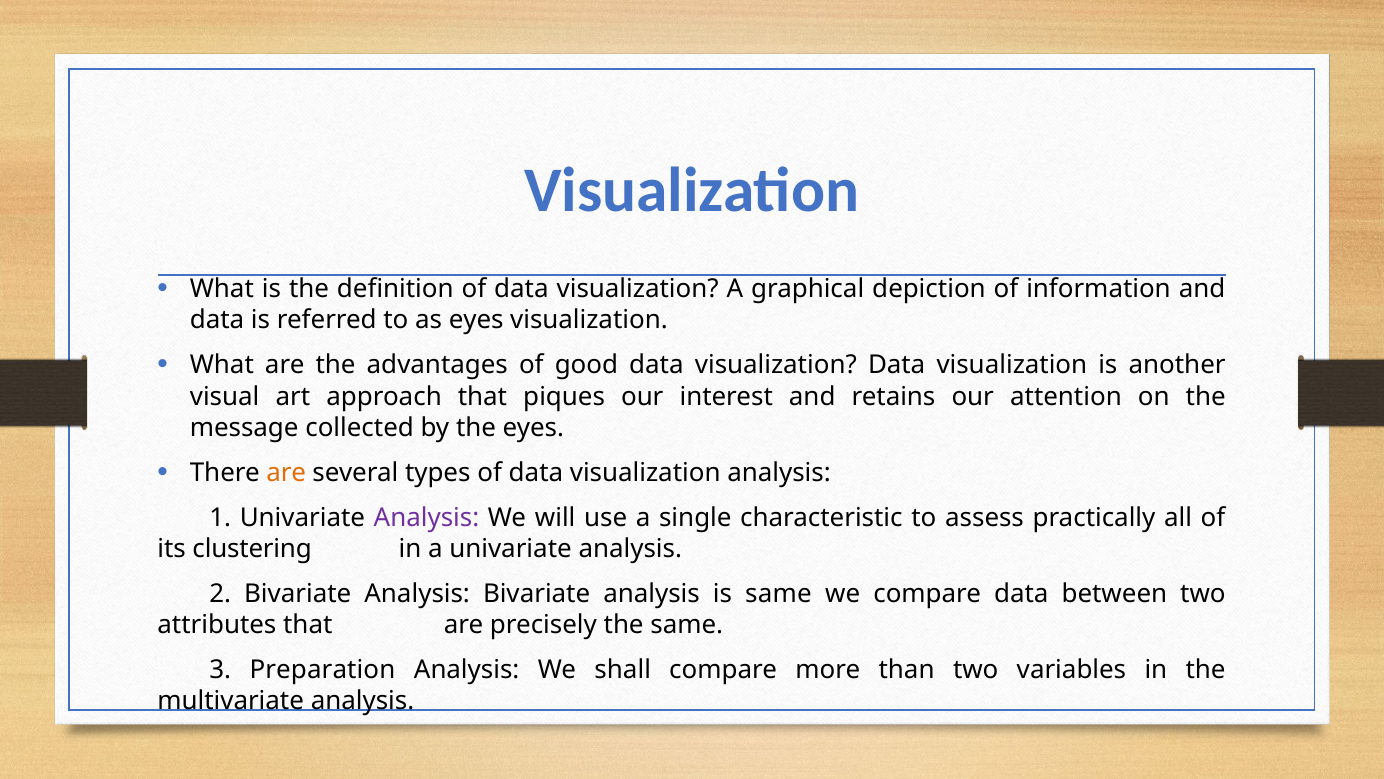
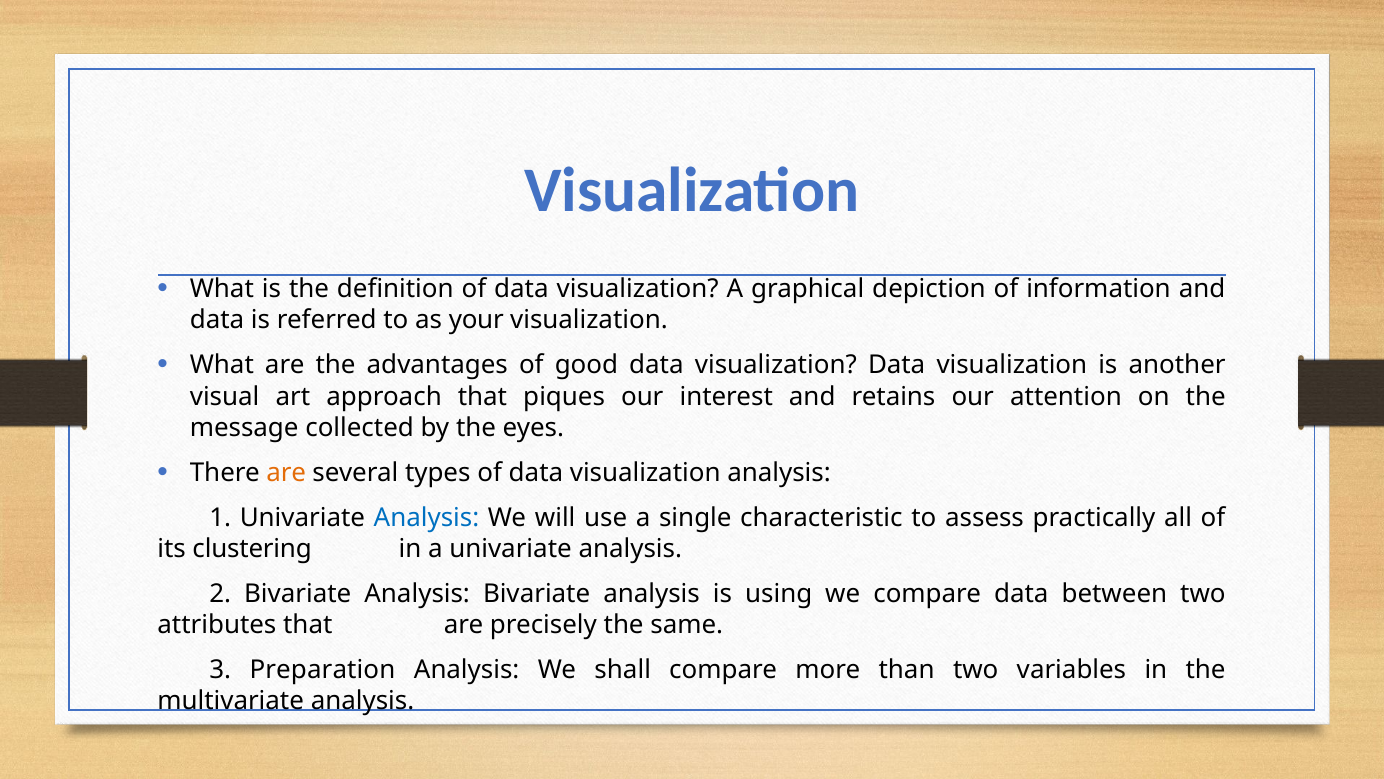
as eyes: eyes -> your
Analysis at (427, 517) colour: purple -> blue
is same: same -> using
